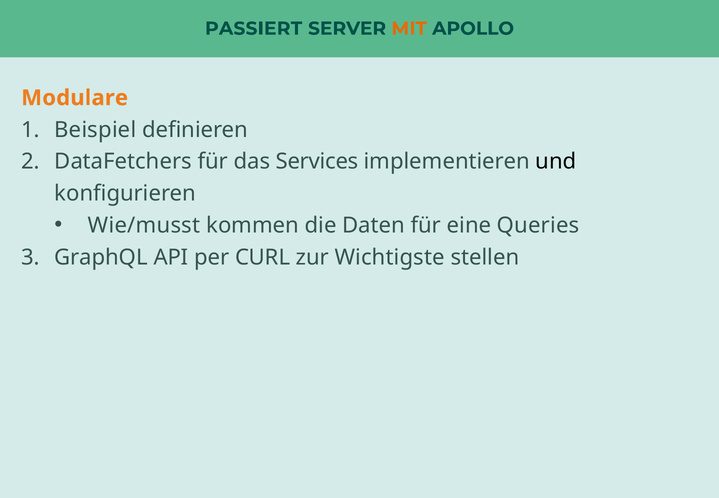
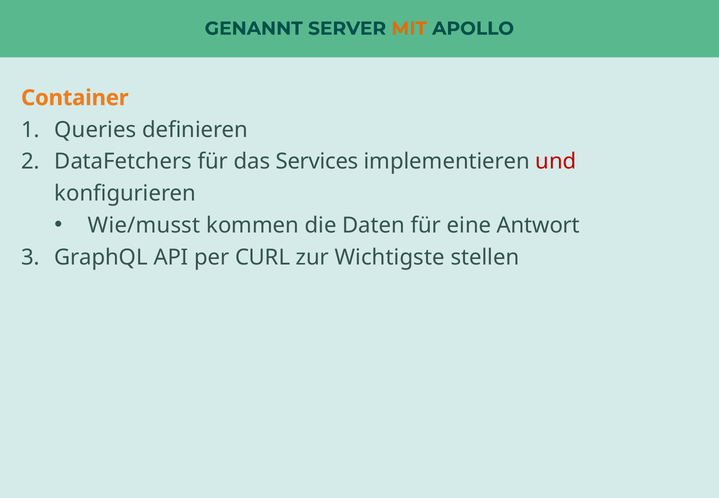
PASSIERT: PASSIERT -> GENANNT
Modulare: Modulare -> Container
Beispiel: Beispiel -> Queries
und colour: black -> red
Queries: Queries -> Antwort
